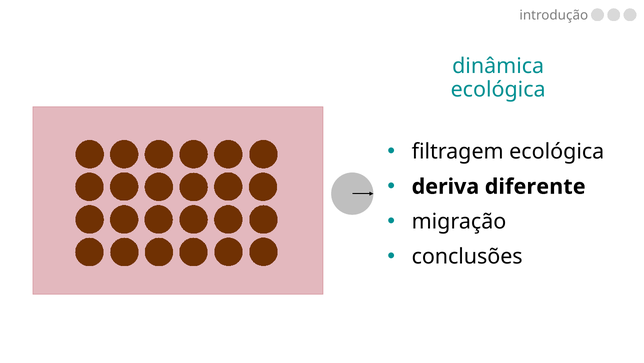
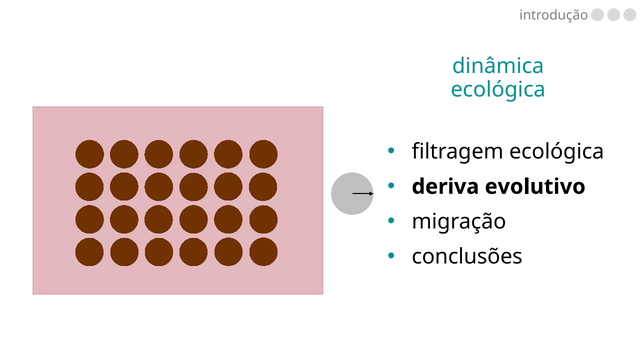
diferente: diferente -> evolutivo
